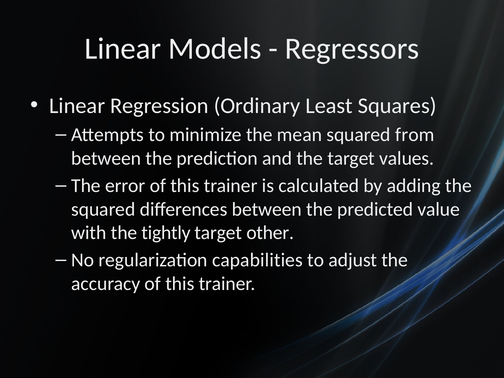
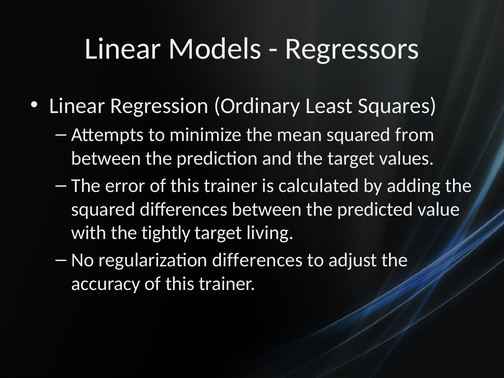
other: other -> living
regularization capabilities: capabilities -> differences
